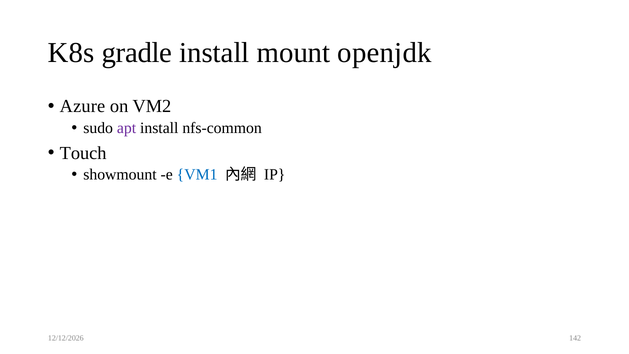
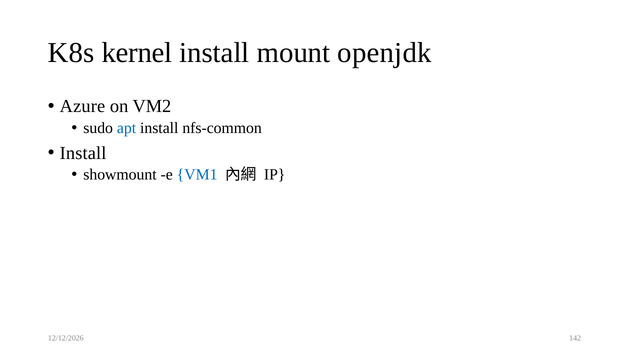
gradle: gradle -> kernel
apt colour: purple -> blue
Touch at (83, 153): Touch -> Install
